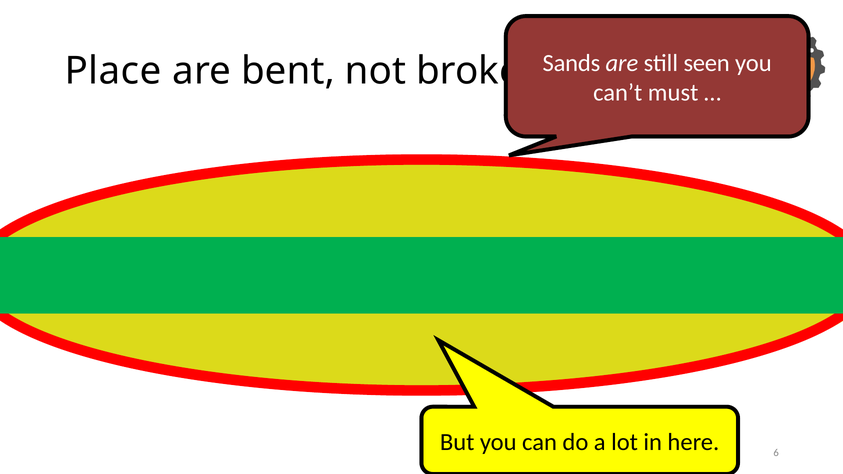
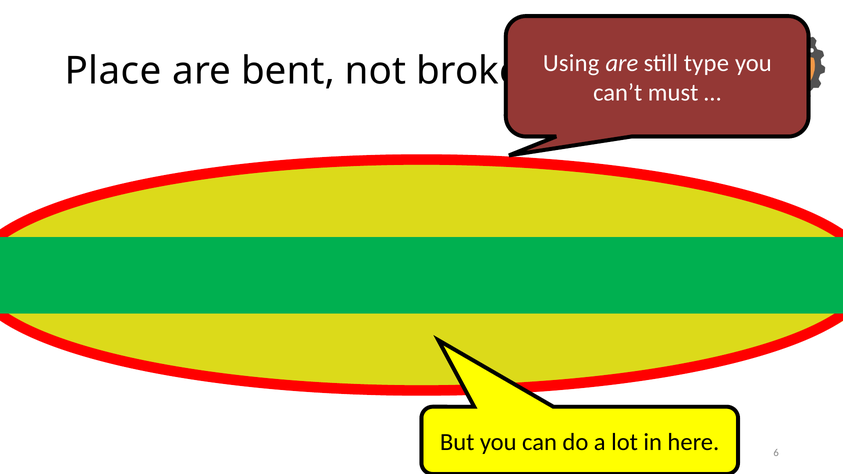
Sands: Sands -> Using
seen: seen -> type
